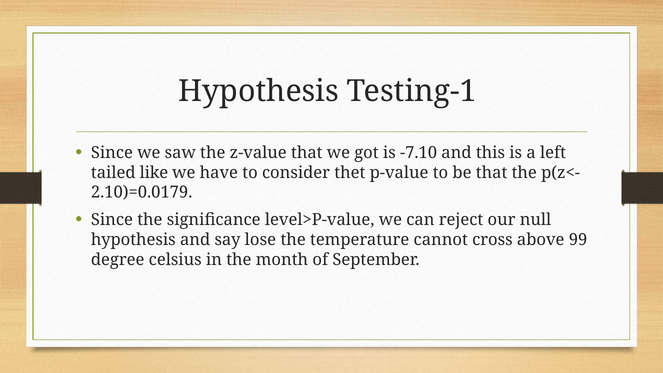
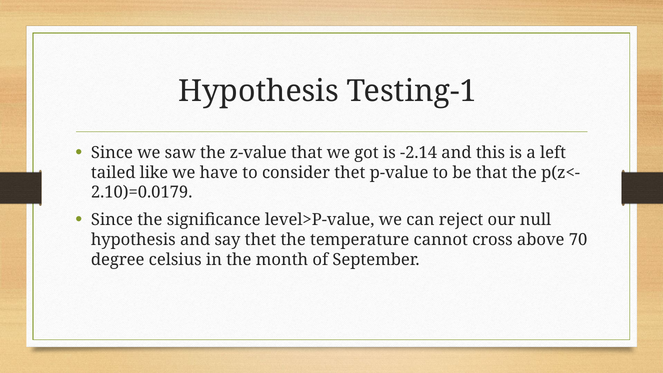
-7.10: -7.10 -> -2.14
say lose: lose -> thet
99: 99 -> 70
